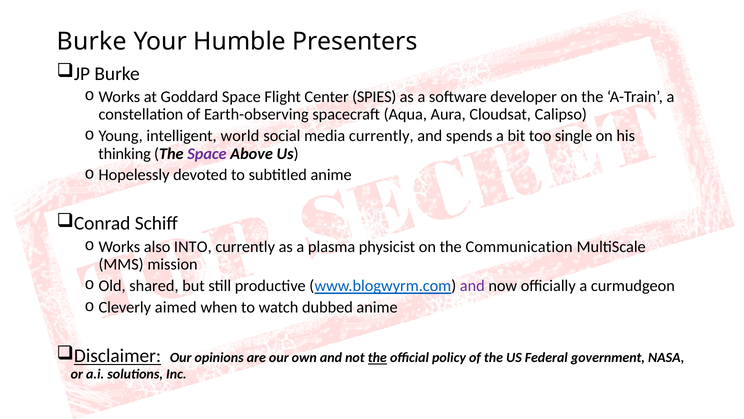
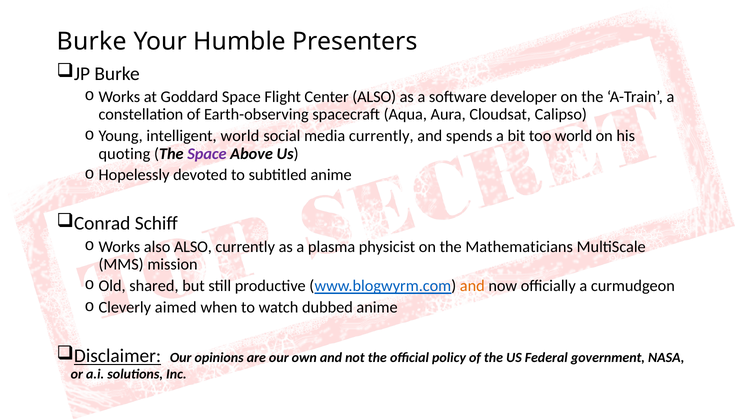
Center SPIES: SPIES -> ALSO
too single: single -> world
thinking: thinking -> quoting
also INTO: INTO -> ALSO
Communication: Communication -> Mathematicians
and at (472, 286) colour: purple -> orange
the at (377, 357) underline: present -> none
